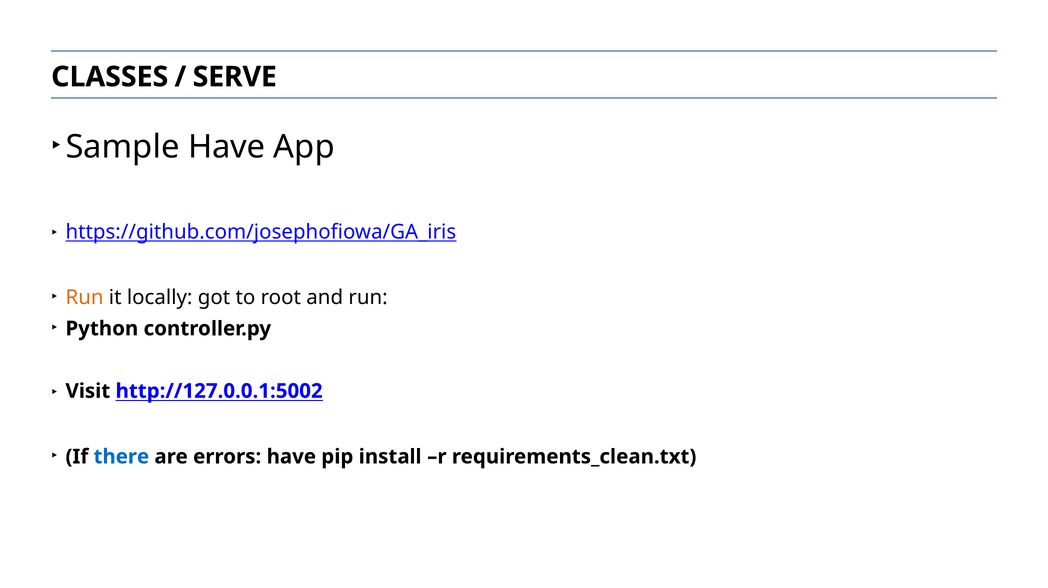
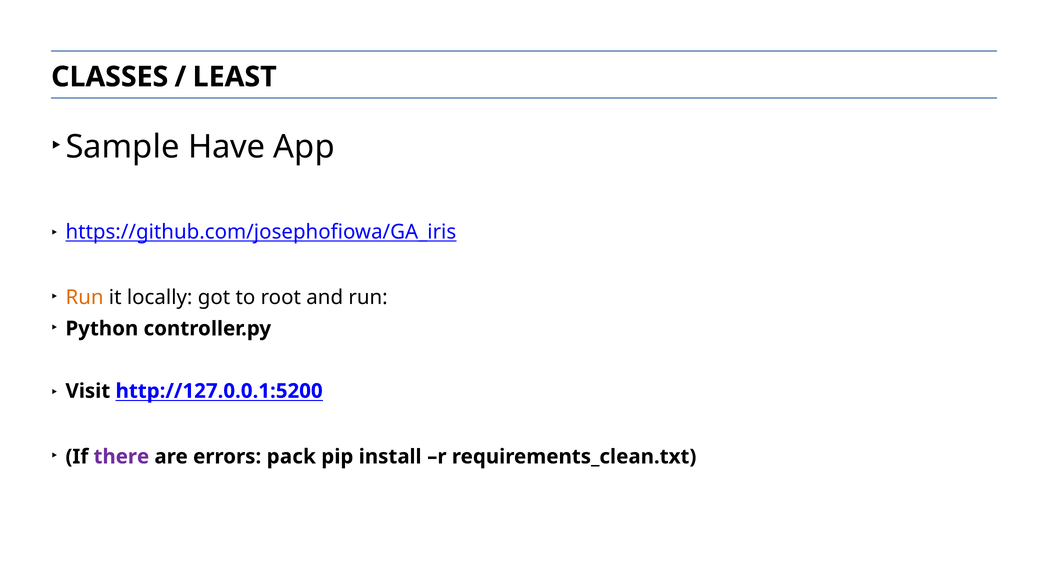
SERVE: SERVE -> LEAST
http://127.0.0.1:5002: http://127.0.0.1:5002 -> http://127.0.0.1:5200
there colour: blue -> purple
errors have: have -> pack
